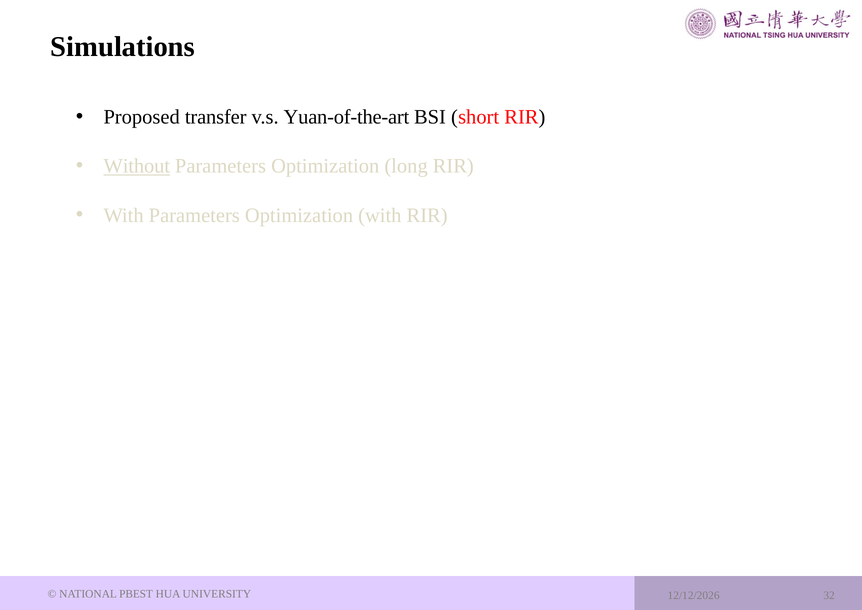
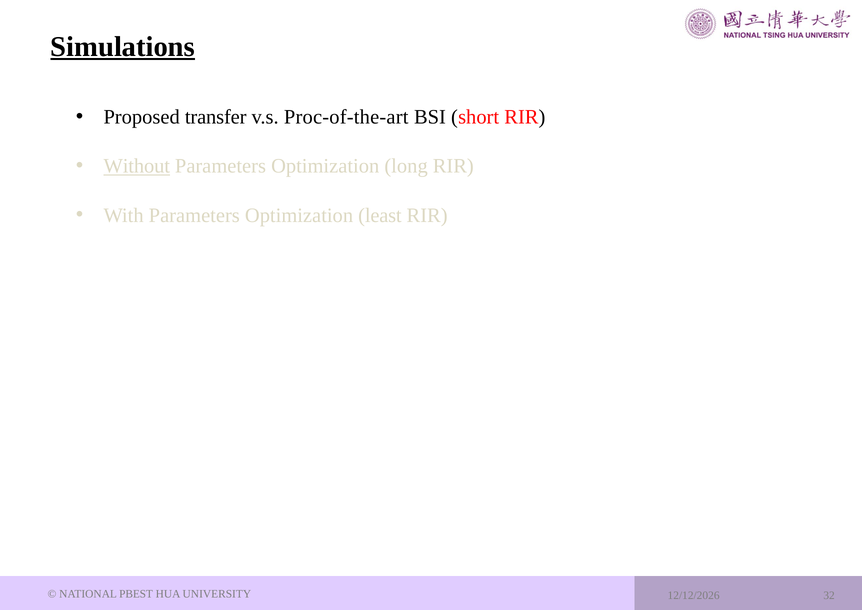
Simulations underline: none -> present
Yuan-of-the-art: Yuan-of-the-art -> Proc-of-the-art
Optimization with: with -> least
